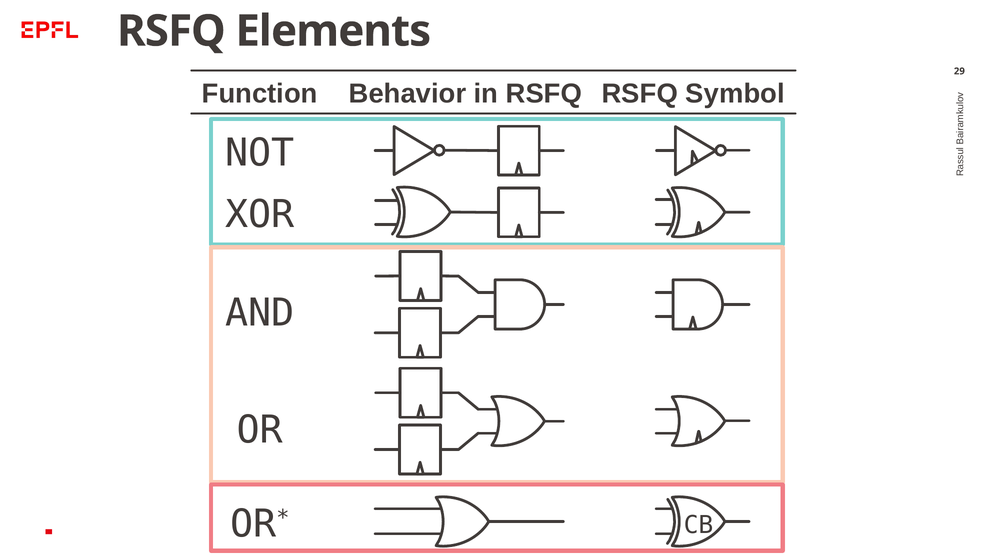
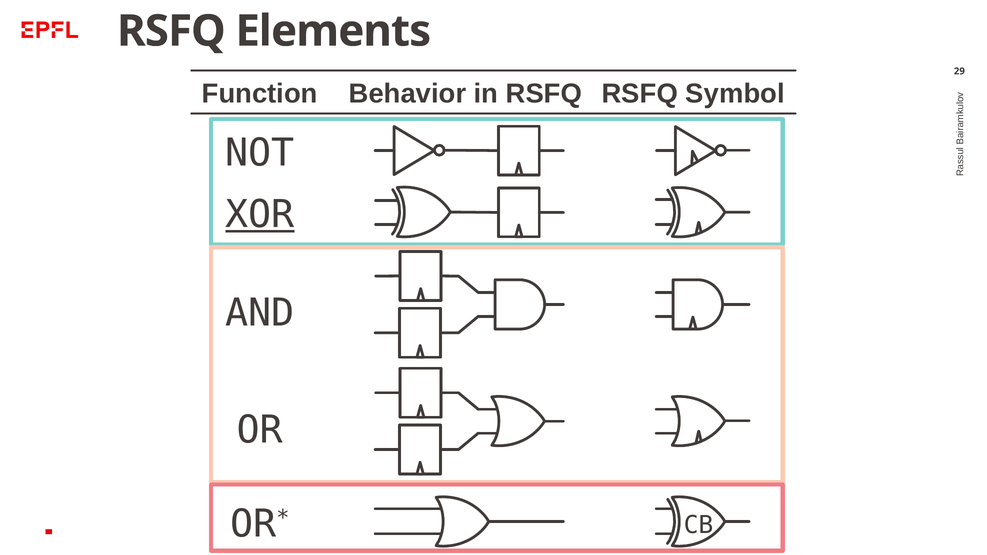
XOR underline: none -> present
